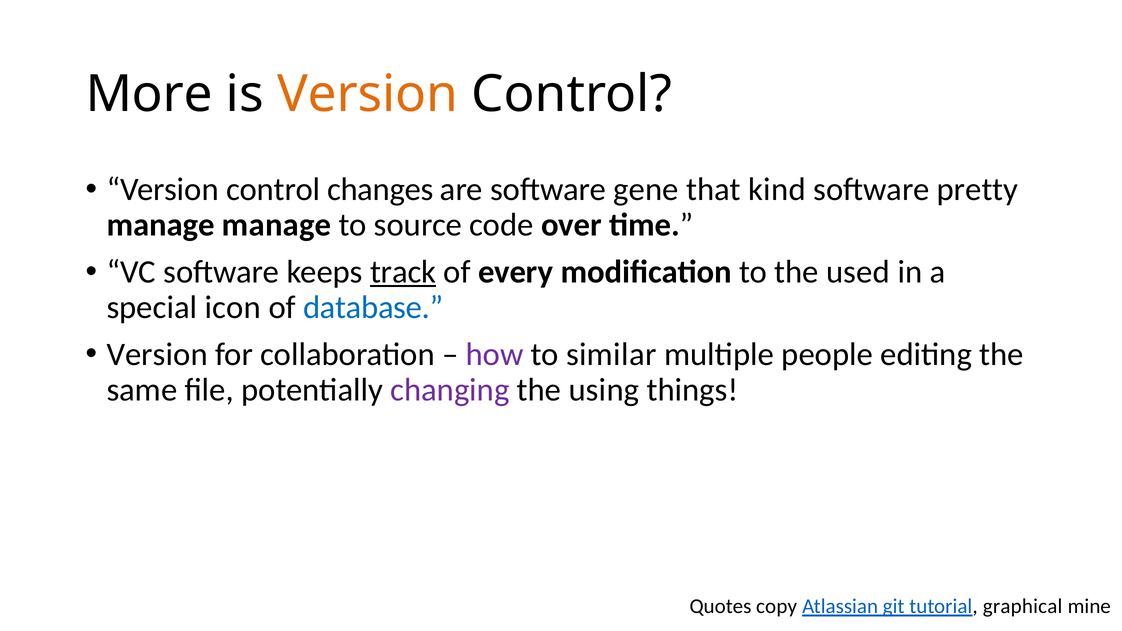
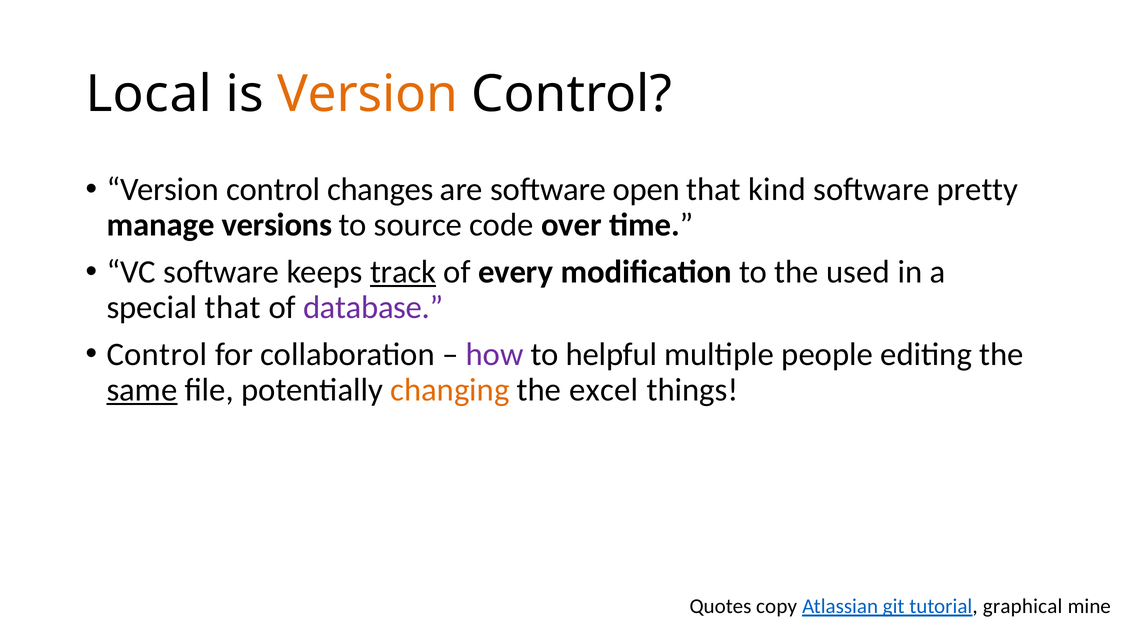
More: More -> Local
gene: gene -> open
manage manage: manage -> versions
special icon: icon -> that
database colour: blue -> purple
Version at (157, 354): Version -> Control
similar: similar -> helpful
same underline: none -> present
changing colour: purple -> orange
using: using -> excel
